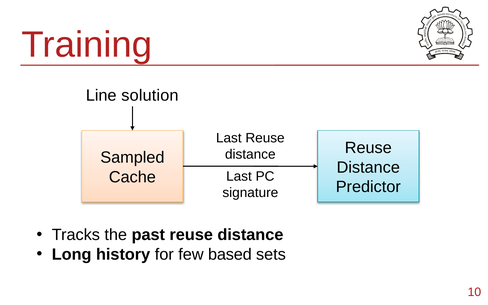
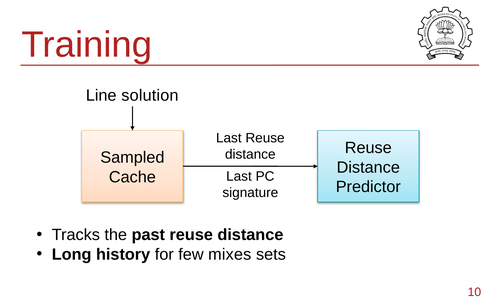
based: based -> mixes
